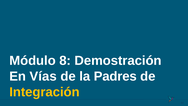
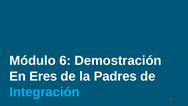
8: 8 -> 6
Vías: Vías -> Eres
Integración colour: yellow -> light blue
